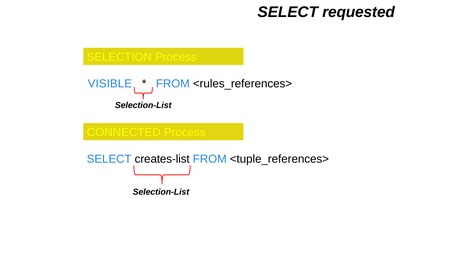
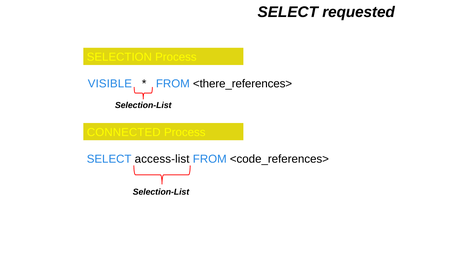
<rules_references>: <rules_references> -> <there_references>
creates-list: creates-list -> access-list
<tuple_references>: <tuple_references> -> <code_references>
